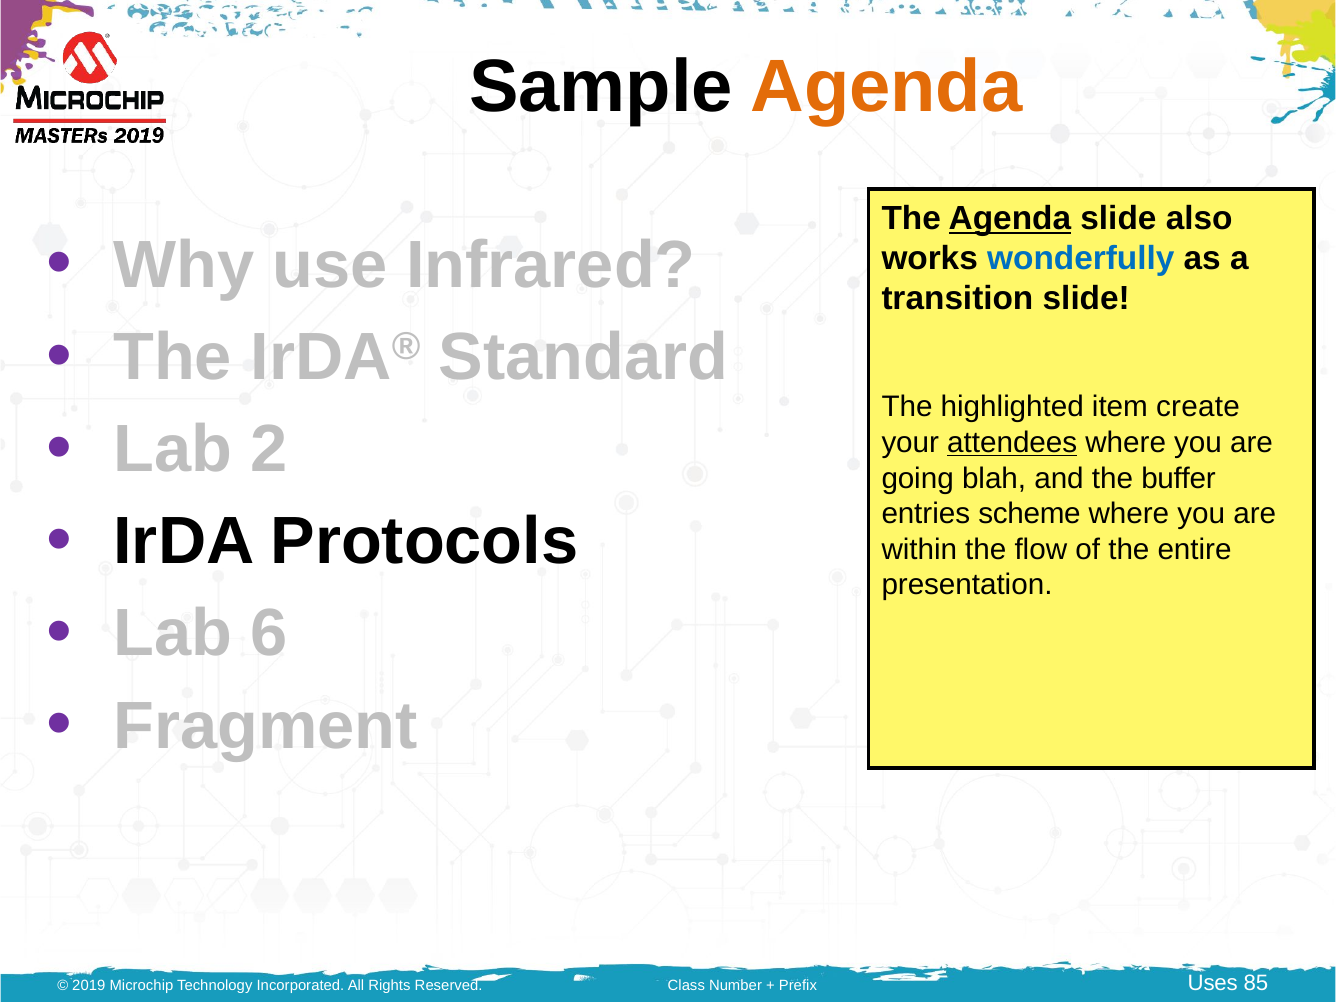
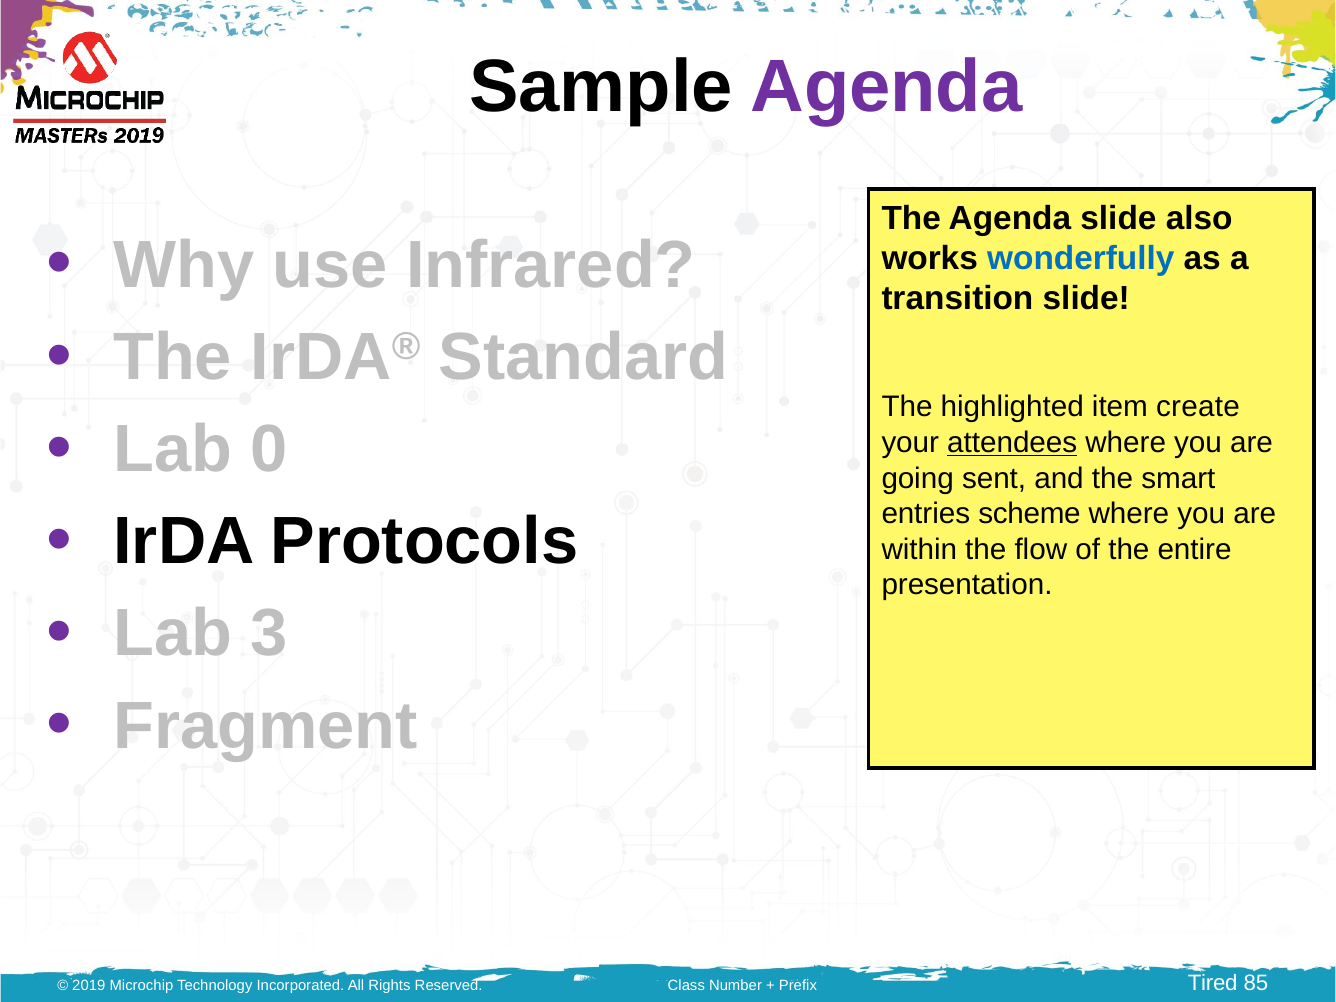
Agenda at (887, 87) colour: orange -> purple
Agenda at (1010, 218) underline: present -> none
2: 2 -> 0
blah: blah -> sent
buffer: buffer -> smart
6: 6 -> 3
Uses: Uses -> Tired
